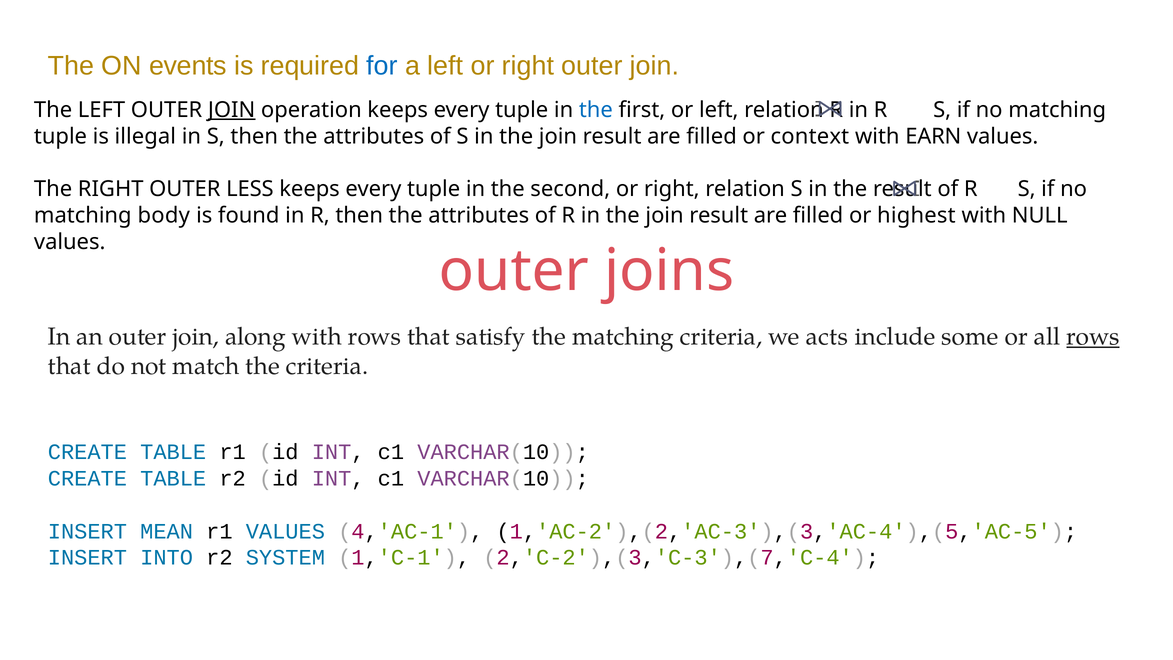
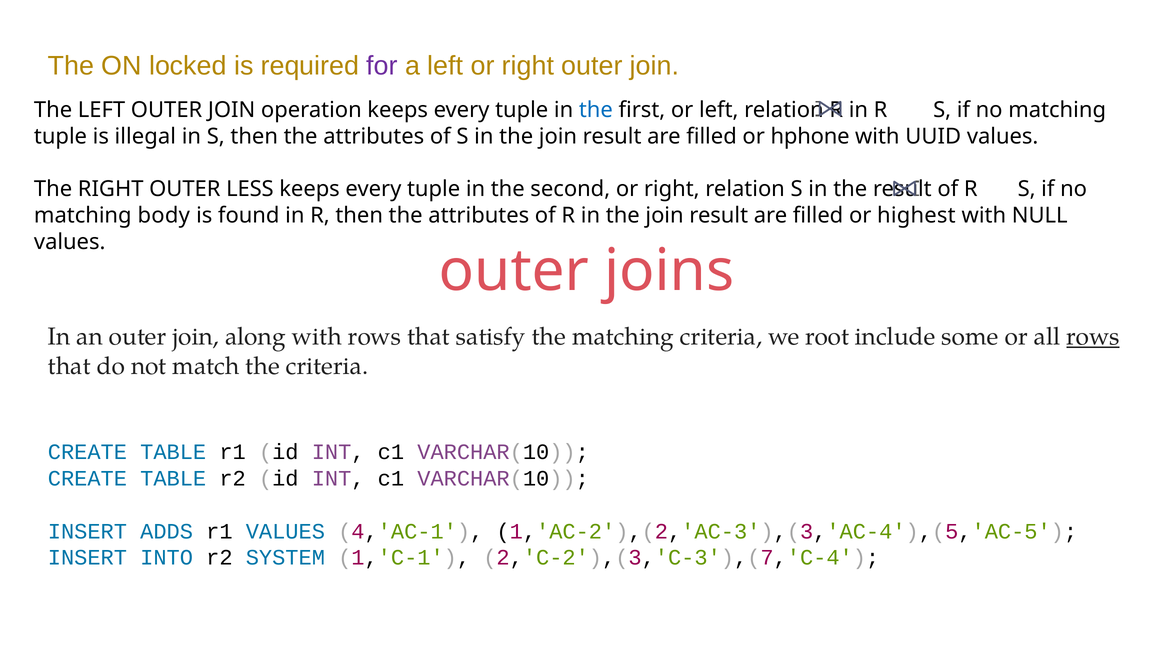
events: events -> locked
for colour: blue -> purple
JOIN at (232, 110) underline: present -> none
context: context -> hphone
EARN: EARN -> UUID
acts: acts -> root
MEAN: MEAN -> ADDS
